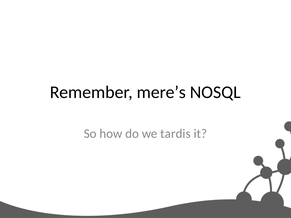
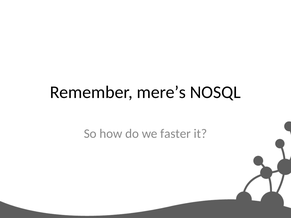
tardis: tardis -> faster
